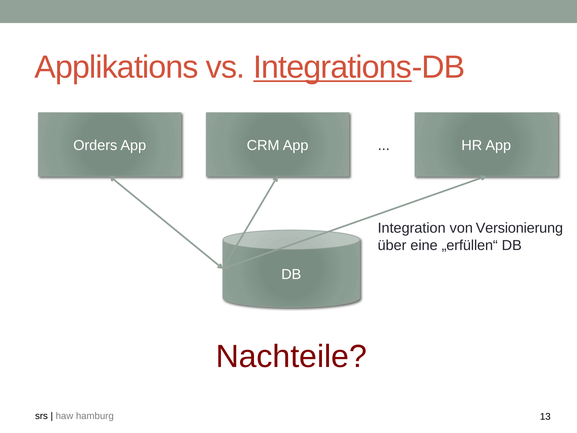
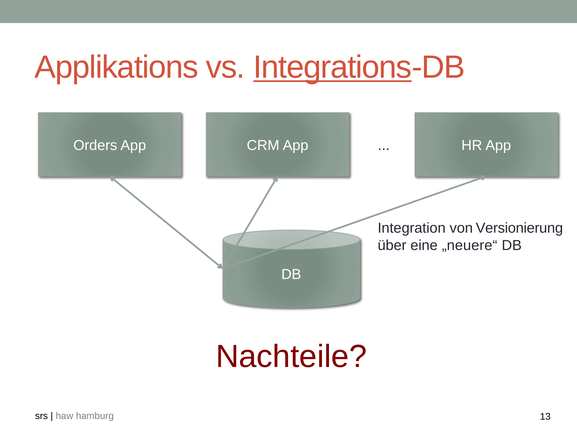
„erfüllen“: „erfüllen“ -> „neuere“
